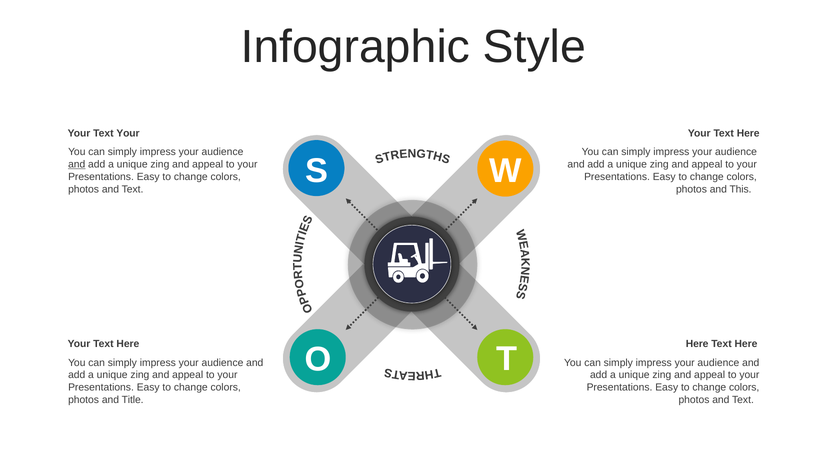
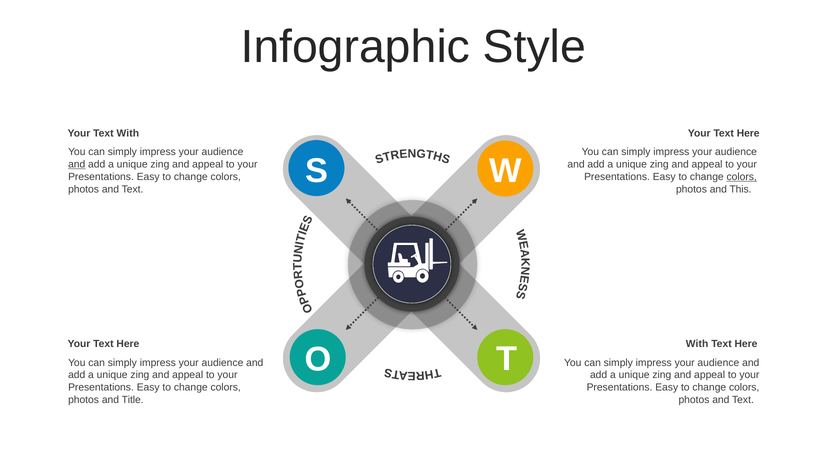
Your Text Your: Your -> With
colors at (742, 177) underline: none -> present
Here at (697, 344): Here -> With
